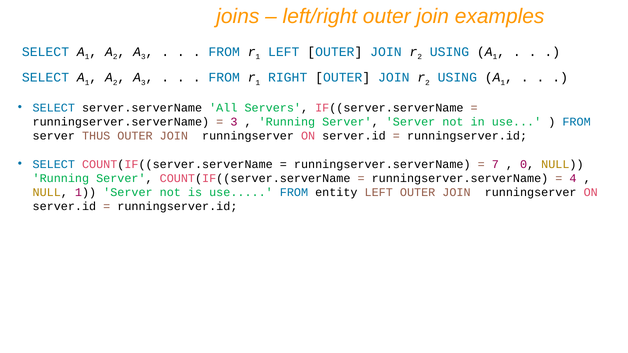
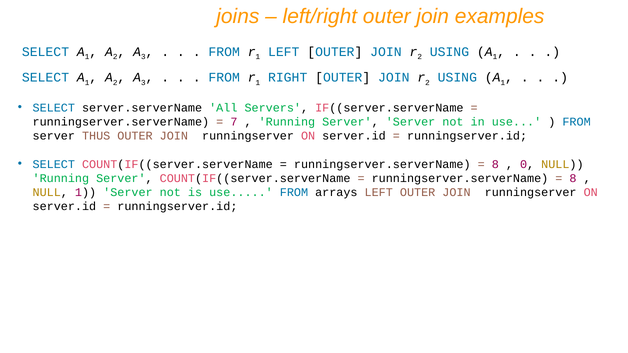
3 at (234, 122): 3 -> 7
7 at (495, 164): 7 -> 8
4 at (573, 178): 4 -> 8
entity: entity -> arrays
